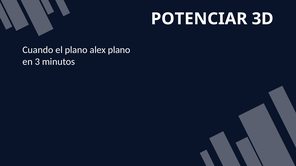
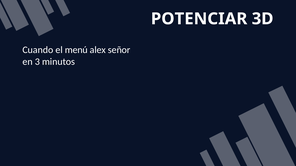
el plano: plano -> menú
alex plano: plano -> señor
